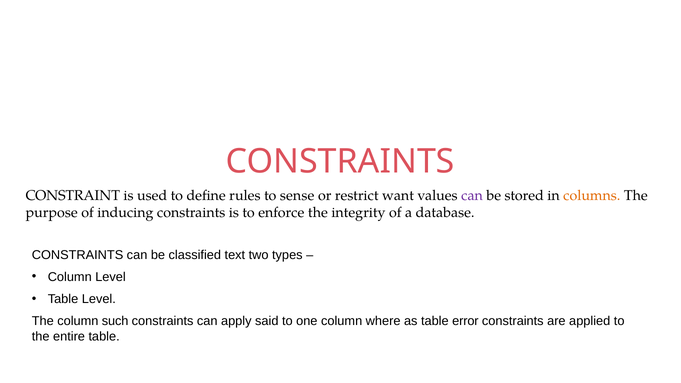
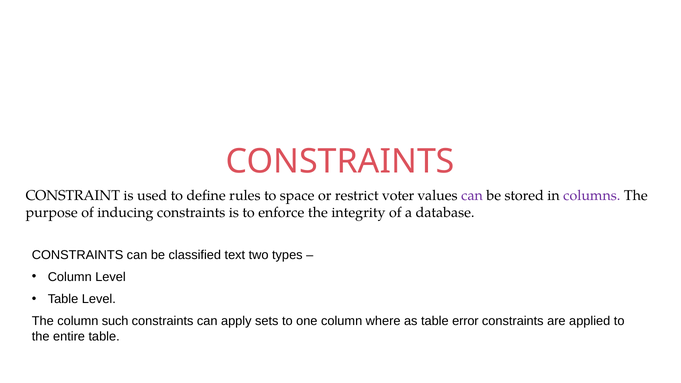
sense: sense -> space
want: want -> voter
columns colour: orange -> purple
said: said -> sets
